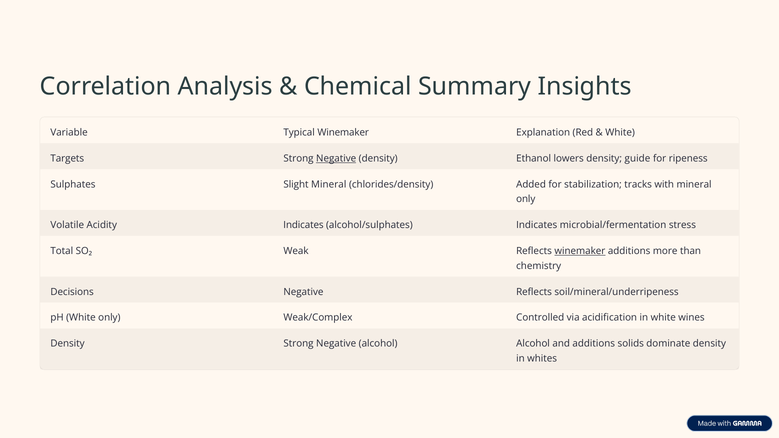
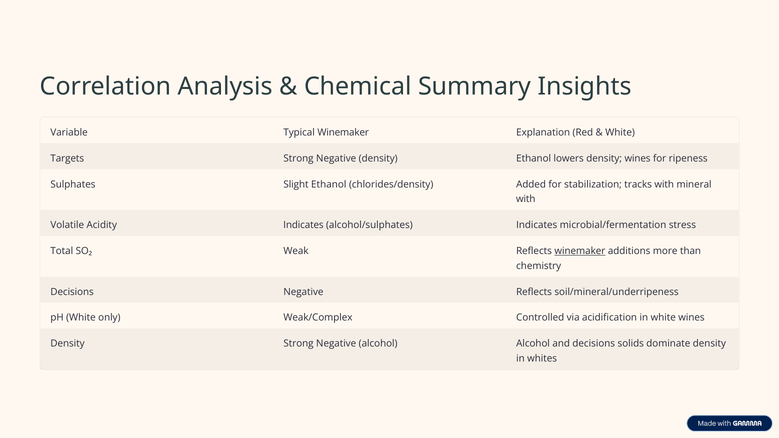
Negative at (336, 158) underline: present -> none
density guide: guide -> wines
Slight Mineral: Mineral -> Ethanol
only at (526, 199): only -> with
and additions: additions -> decisions
